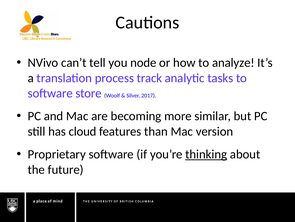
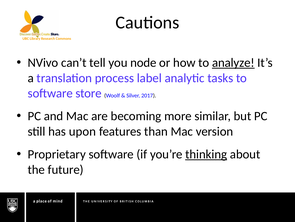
analyze underline: none -> present
track: track -> label
cloud: cloud -> upon
